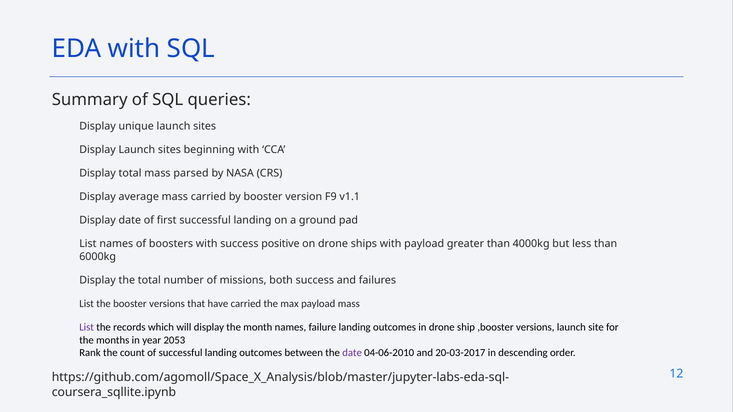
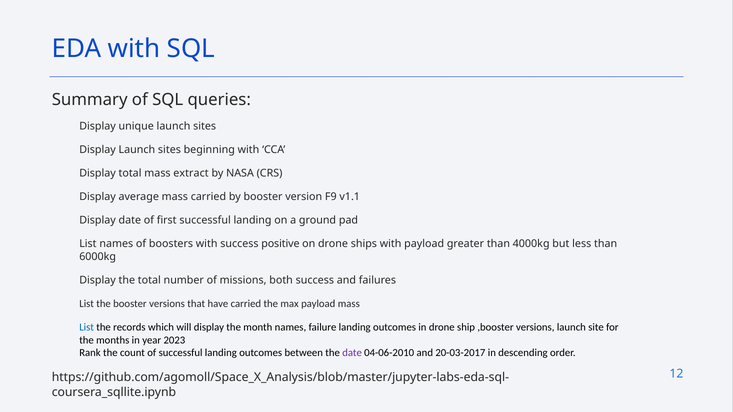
parsed: parsed -> extract
List at (87, 328) colour: purple -> blue
2053: 2053 -> 2023
